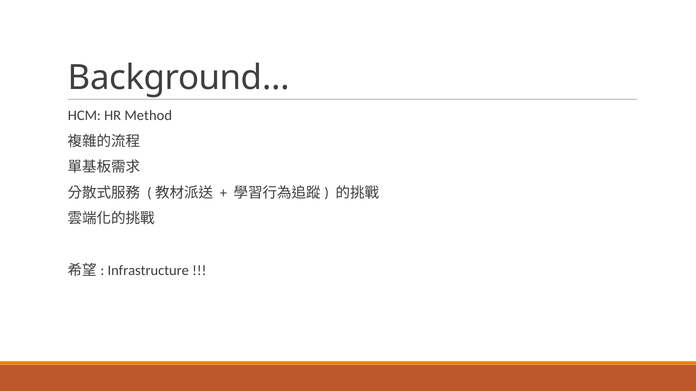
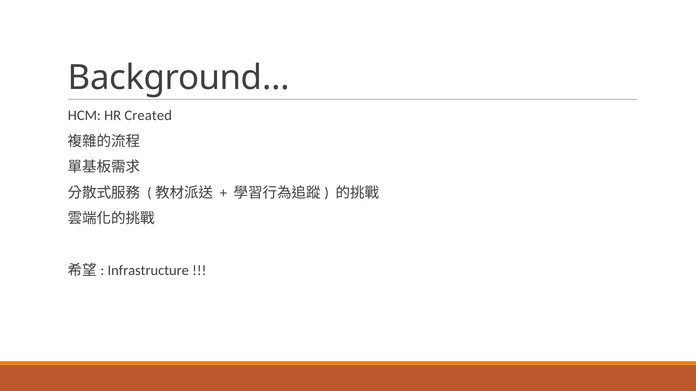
Method: Method -> Created
